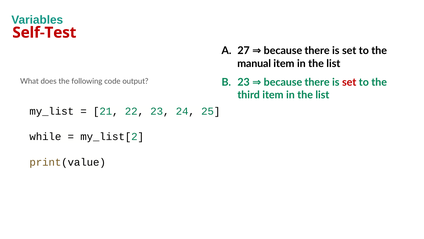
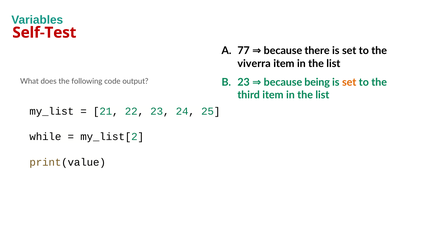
27: 27 -> 77
manual: manual -> viverra
23 because there: there -> being
set at (349, 82) colour: red -> orange
